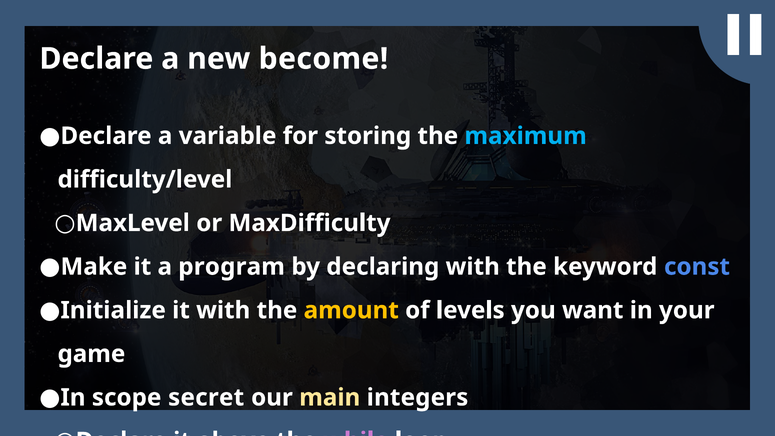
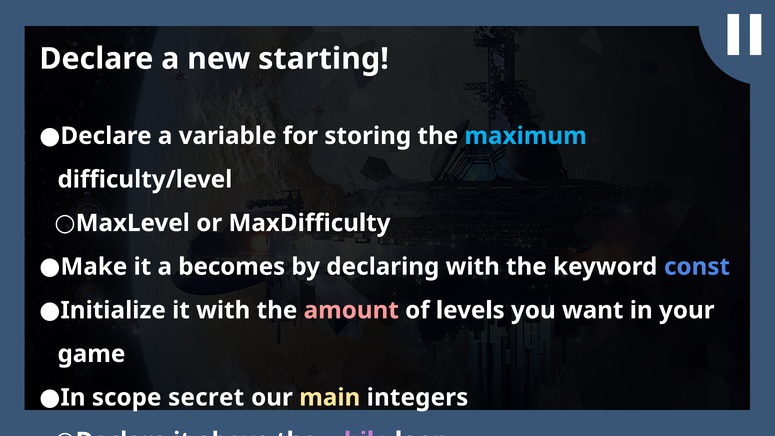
become: become -> starting
program: program -> becomes
amount colour: yellow -> pink
